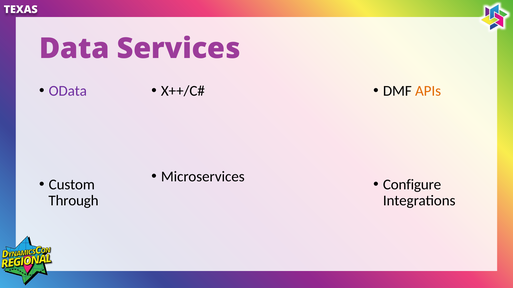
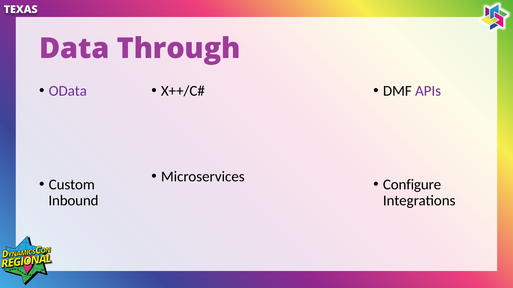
Services: Services -> Through
APIs colour: orange -> purple
Through: Through -> Inbound
